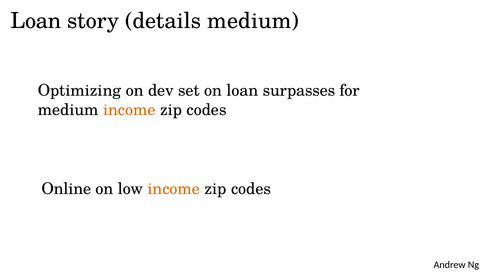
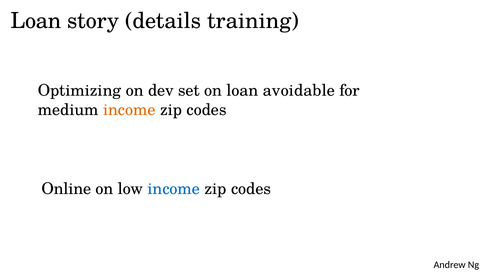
details medium: medium -> training
surpasses: surpasses -> avoidable
income at (174, 189) colour: orange -> blue
